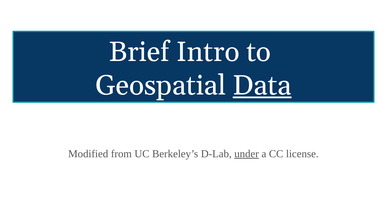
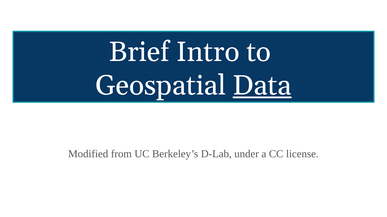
under underline: present -> none
